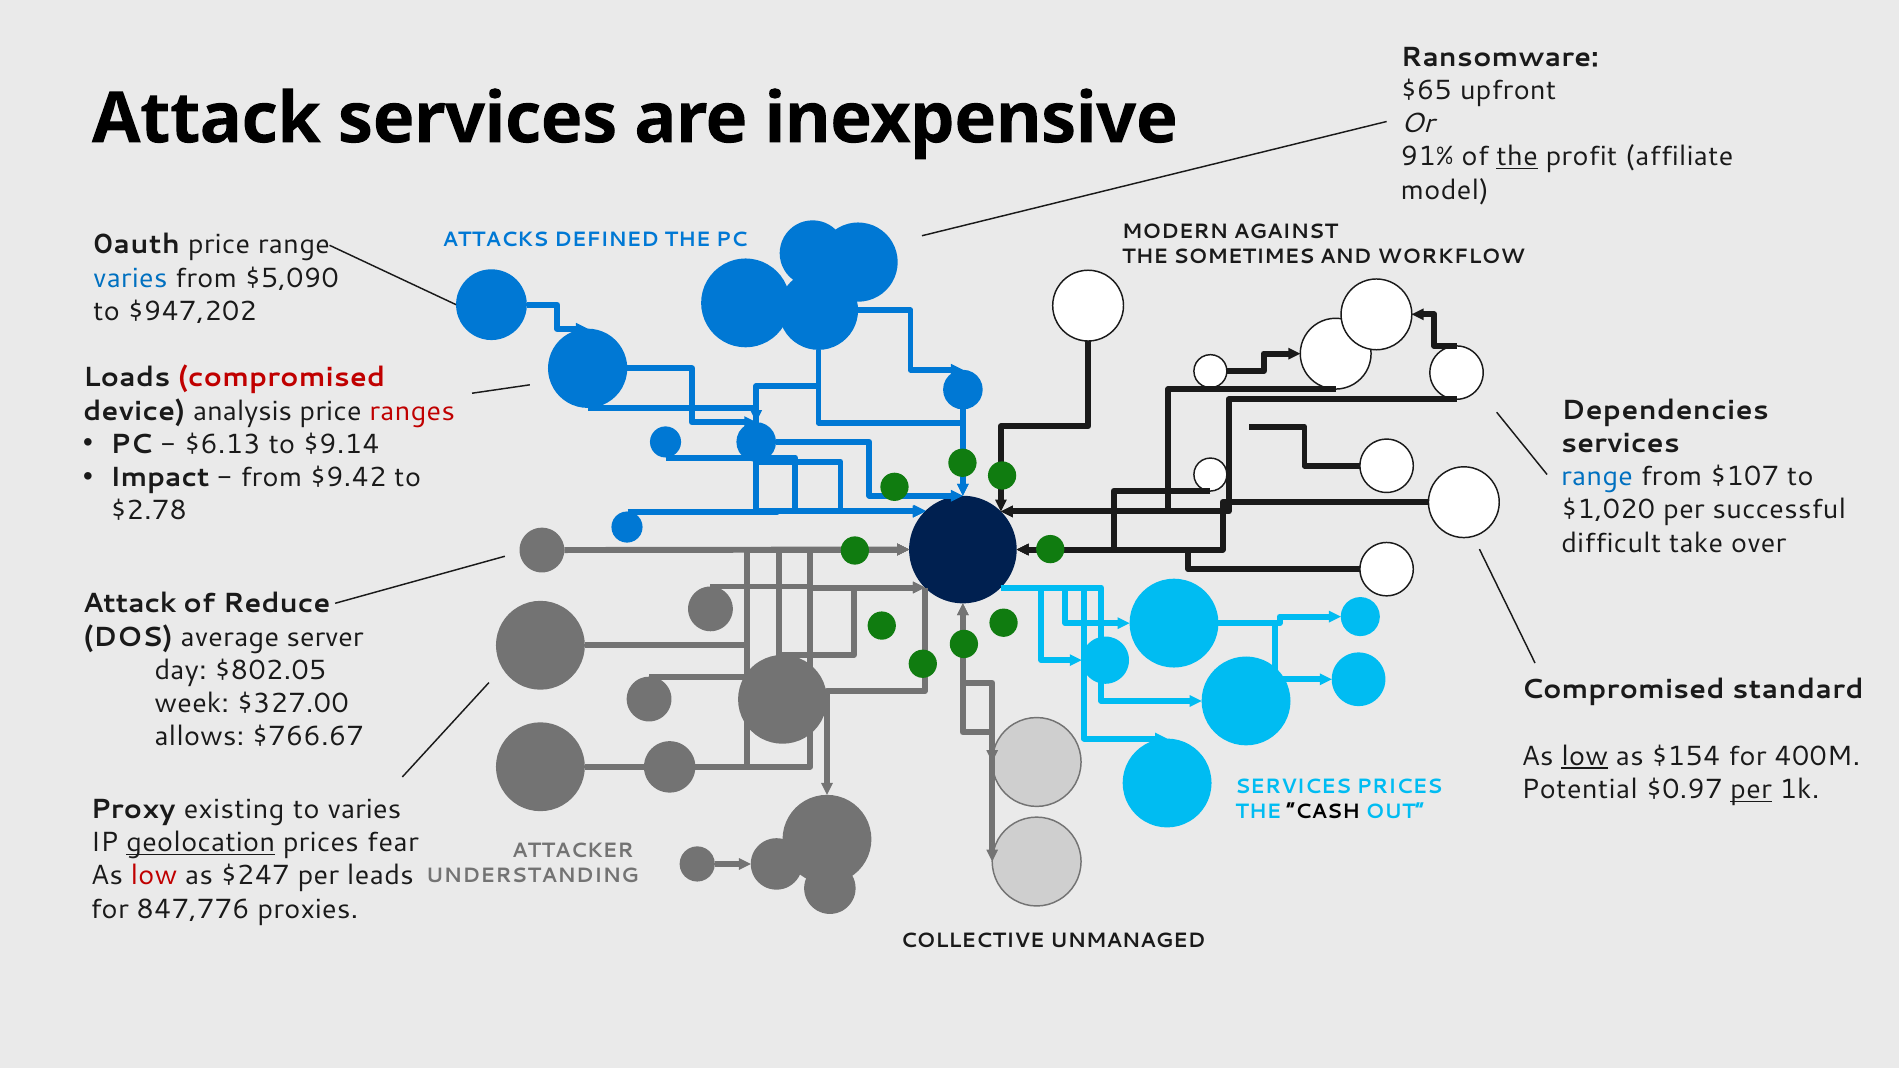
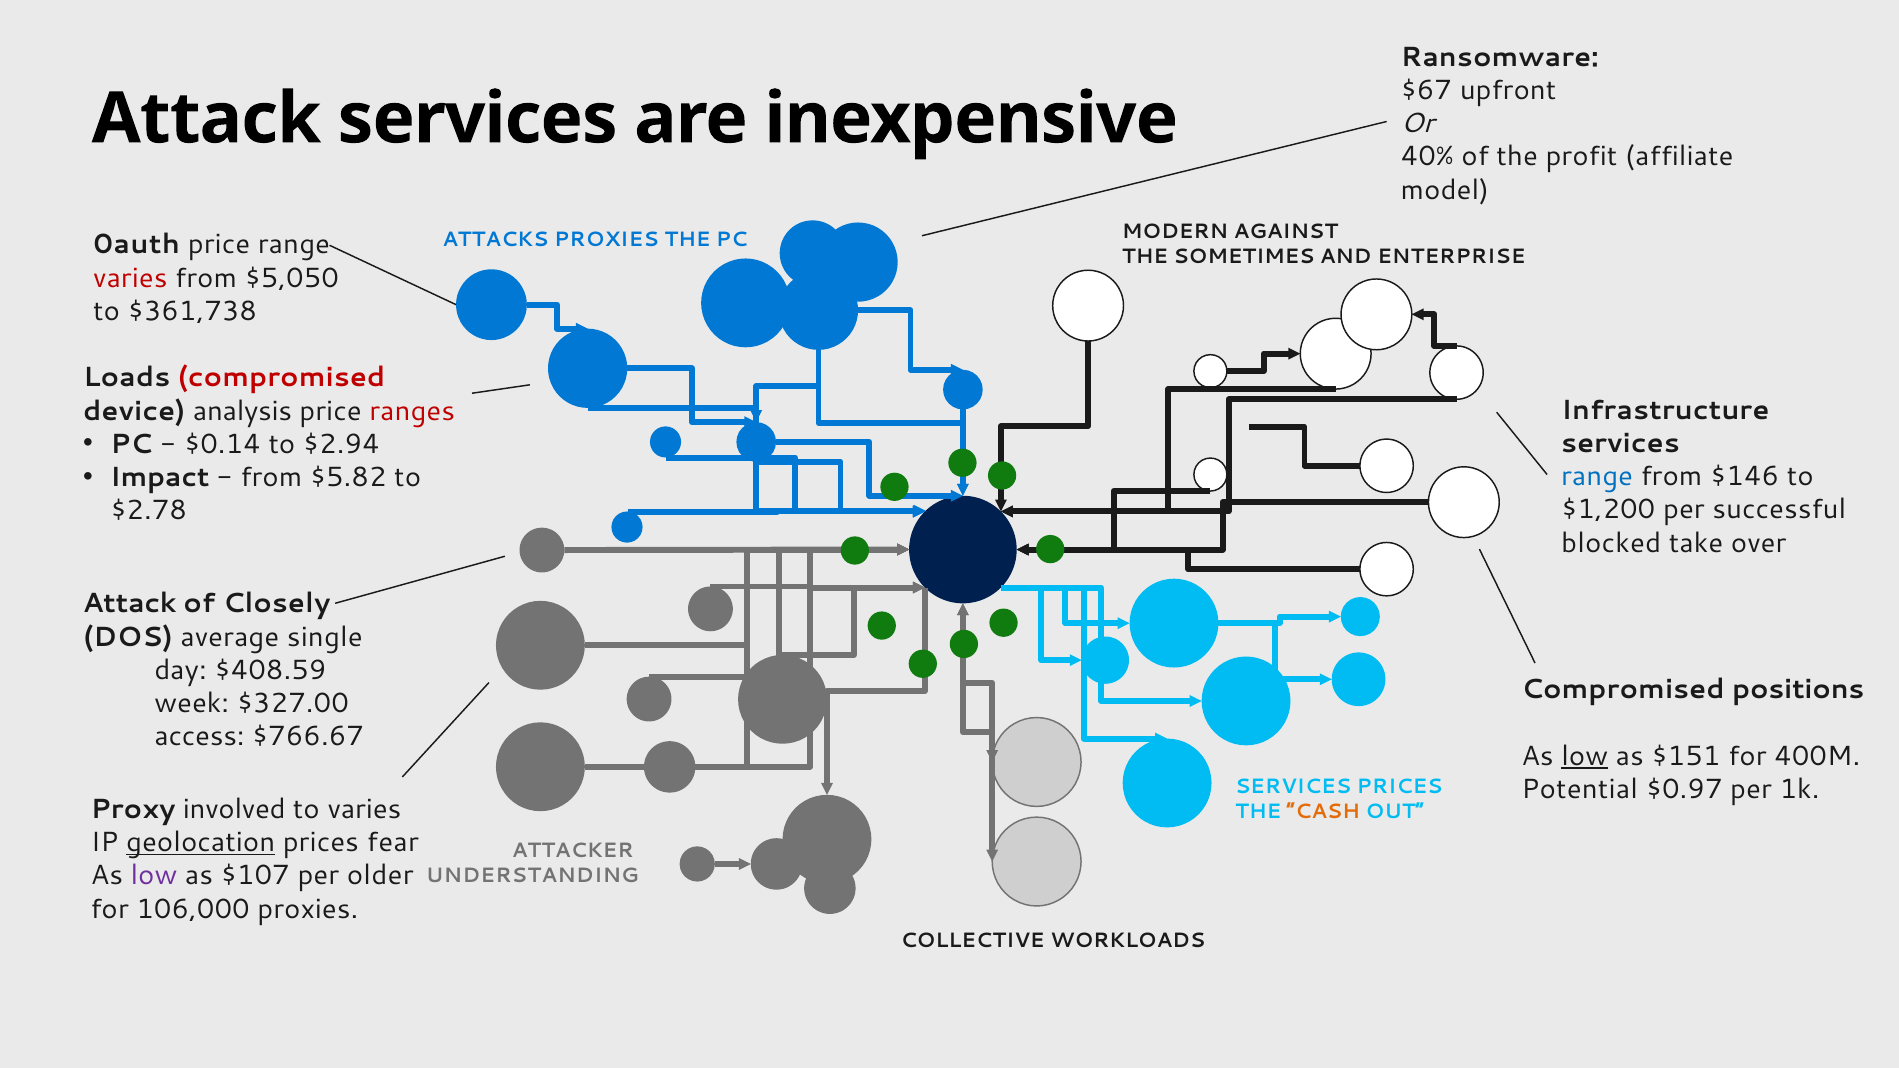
$65: $65 -> $67
91%: 91% -> 40%
the at (1517, 157) underline: present -> none
ATTACKS DEFINED: DEFINED -> PROXIES
WORKFLOW: WORKFLOW -> ENTERPRISE
varies at (130, 278) colour: blue -> red
$5,090: $5,090 -> $5,050
$947,202: $947,202 -> $361,738
Dependencies: Dependencies -> Infrastructure
$6.13: $6.13 -> $0.14
$9.14: $9.14 -> $2.94
$9.42: $9.42 -> $5.82
$107: $107 -> $146
$1,020: $1,020 -> $1,200
difficult: difficult -> blocked
Reduce: Reduce -> Closely
server: server -> single
$802.05: $802.05 -> $408.59
standard: standard -> positions
allows: allows -> access
$154: $154 -> $151
per at (1751, 790) underline: present -> none
existing: existing -> involved
CASH colour: black -> orange
low at (154, 876) colour: red -> purple
$247: $247 -> $107
leads: leads -> older
847,776: 847,776 -> 106,000
UNMANAGED: UNMANAGED -> WORKLOADS
